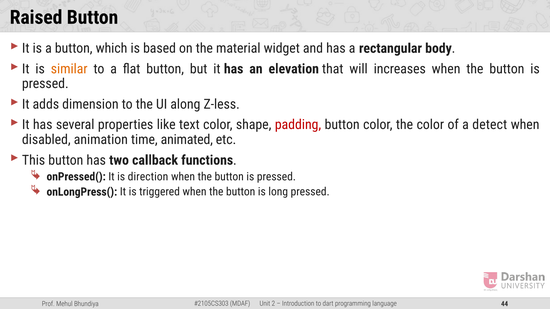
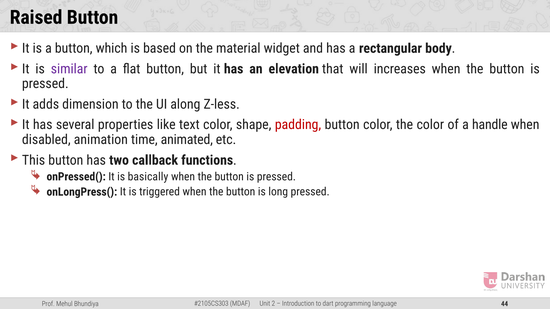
similar colour: orange -> purple
detect: detect -> handle
direction: direction -> basically
